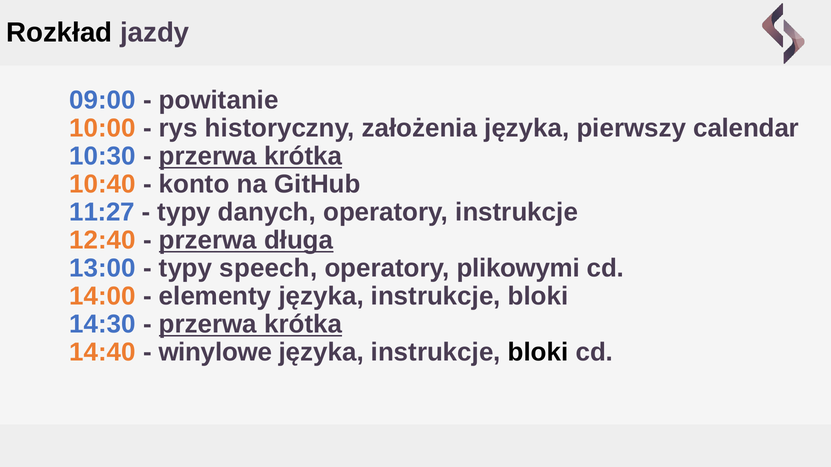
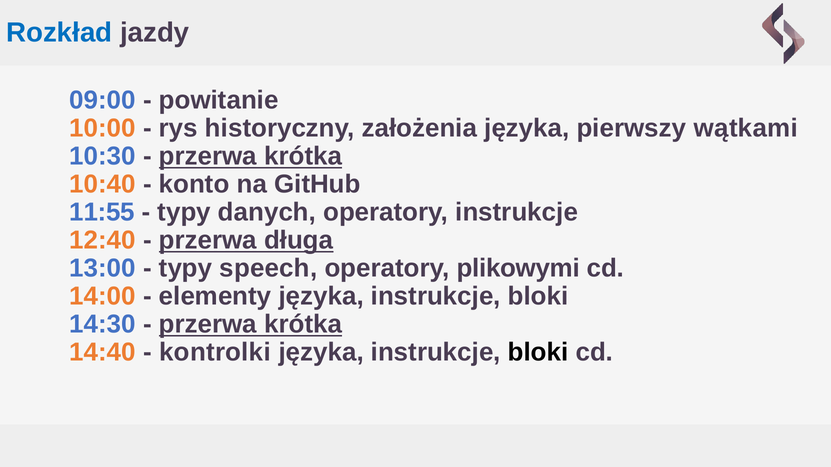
Rozkład colour: black -> blue
calendar: calendar -> wątkami
11:27: 11:27 -> 11:55
winylowe: winylowe -> kontrolki
